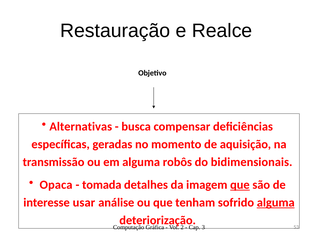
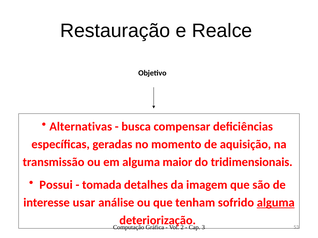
robôs: robôs -> maior
bidimensionais: bidimensionais -> tridimensionais
Opaca: Opaca -> Possui
que at (240, 185) underline: present -> none
